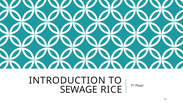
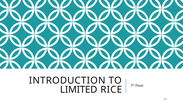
SEWAGE: SEWAGE -> LIMITED
